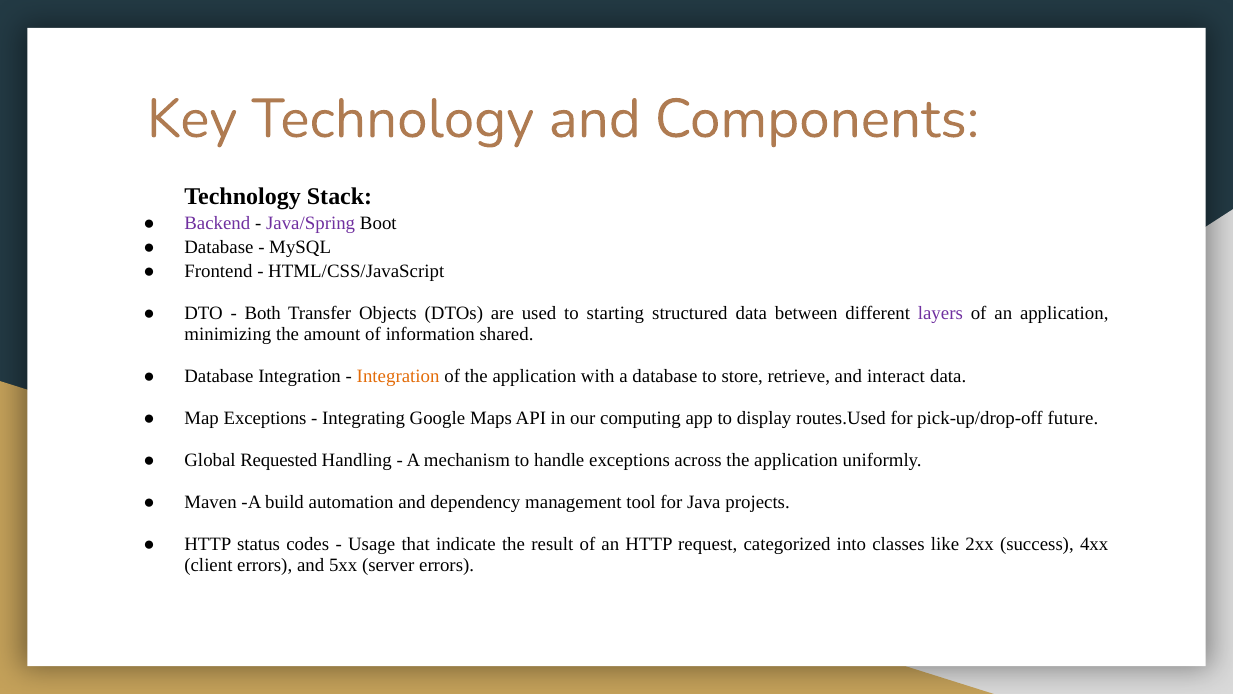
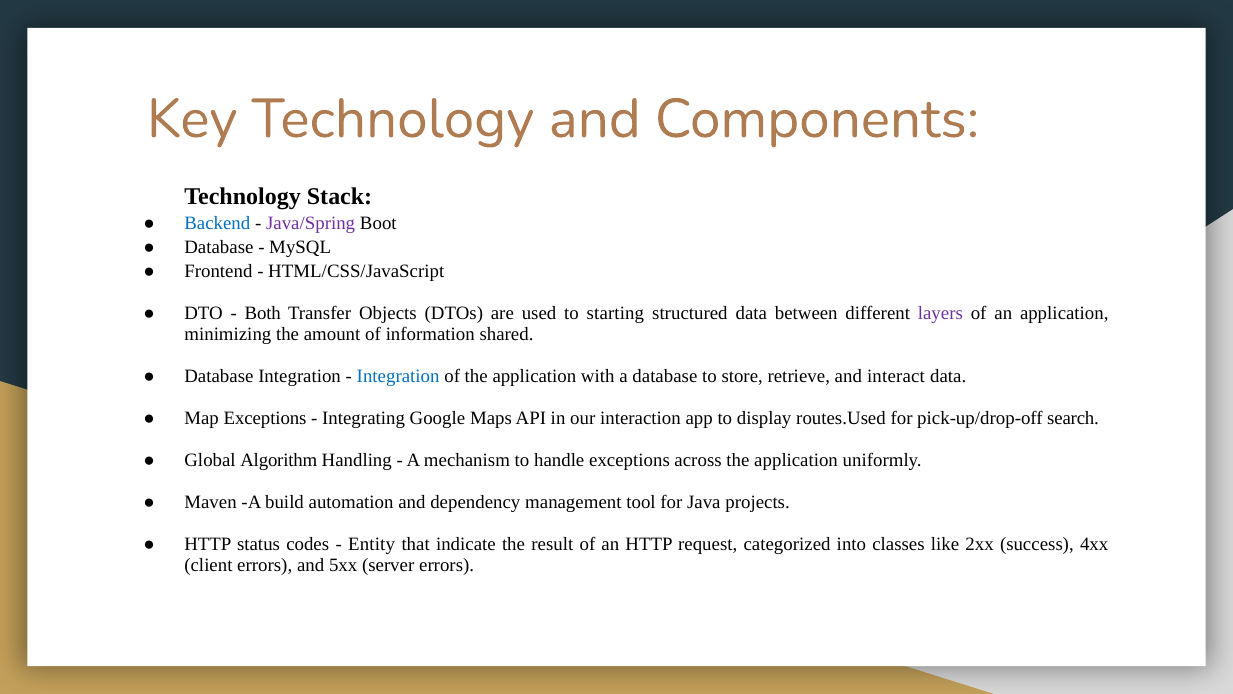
Backend colour: purple -> blue
Integration at (398, 376) colour: orange -> blue
computing: computing -> interaction
future: future -> search
Requested: Requested -> Algorithm
Usage: Usage -> Entity
